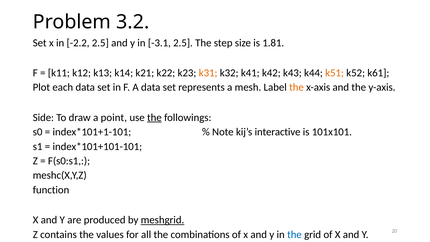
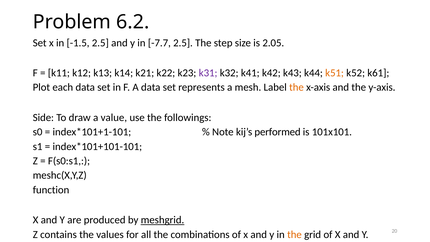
3.2: 3.2 -> 6.2
-2.2: -2.2 -> -1.5
-3.1: -3.1 -> -7.7
1.81: 1.81 -> 2.05
k31 colour: orange -> purple
point: point -> value
the at (154, 117) underline: present -> none
interactive: interactive -> performed
the at (294, 234) colour: blue -> orange
